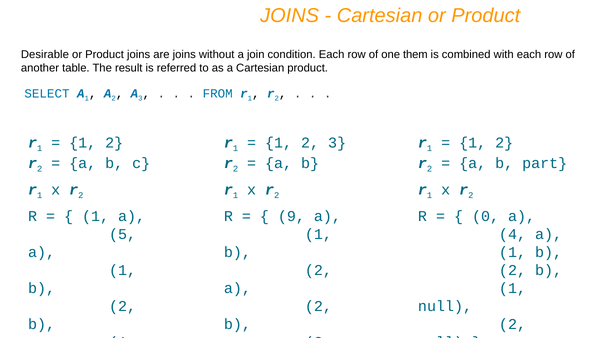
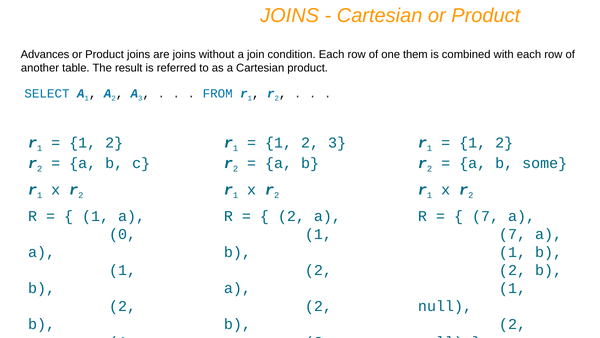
Desirable: Desirable -> Advances
part: part -> some
9 at (291, 216): 9 -> 2
0 at (486, 216): 0 -> 7
5: 5 -> 0
4 at (513, 234): 4 -> 7
